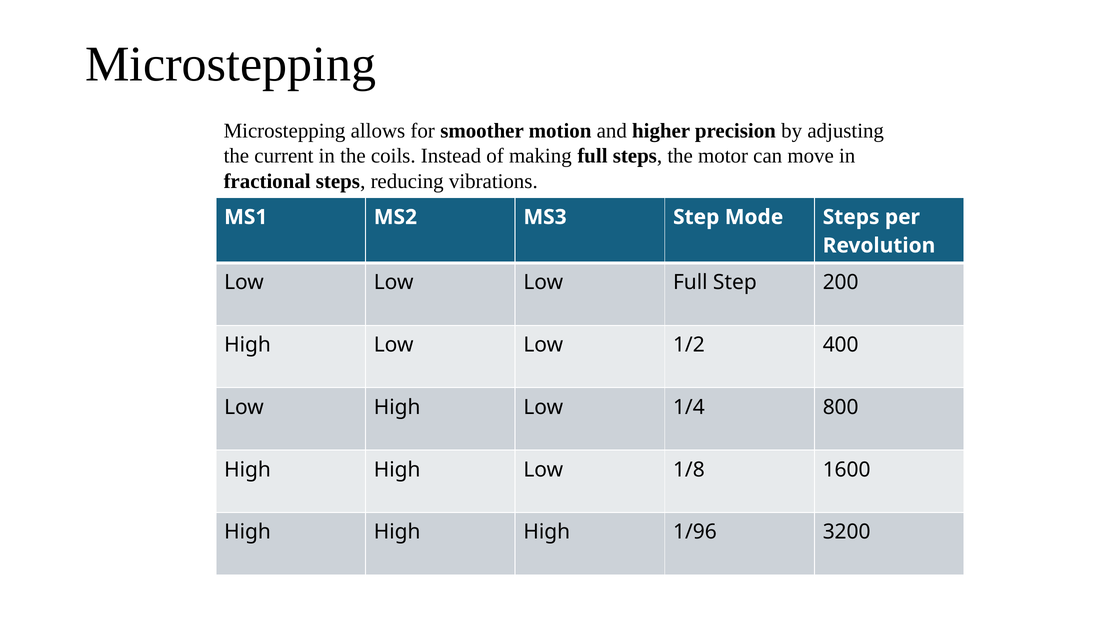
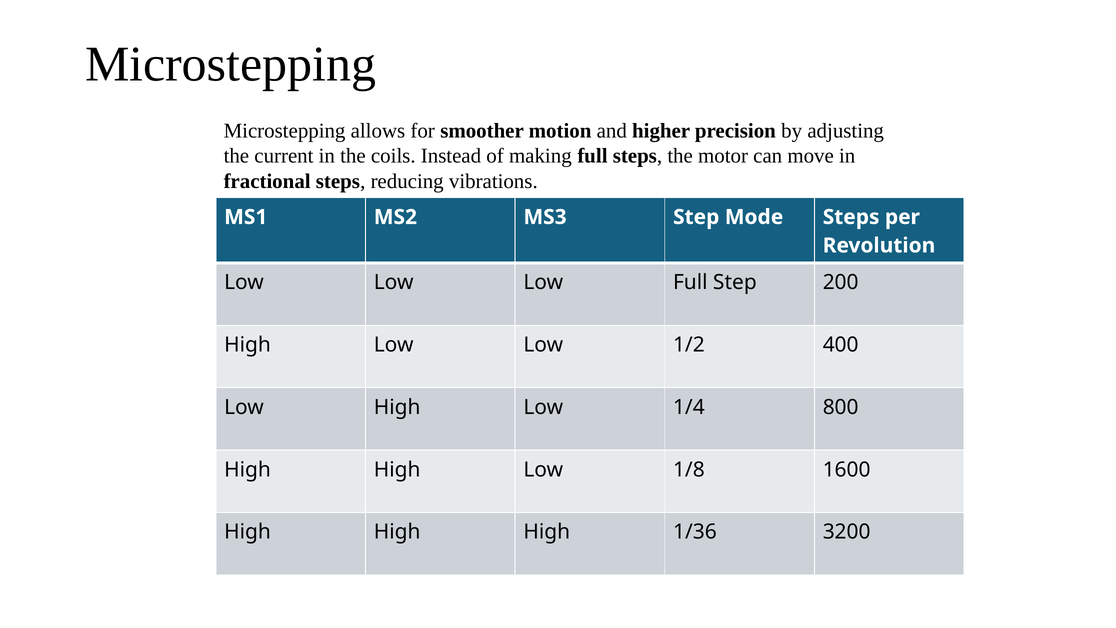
1/96: 1/96 -> 1/36
